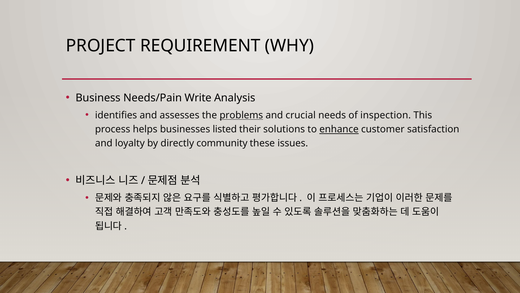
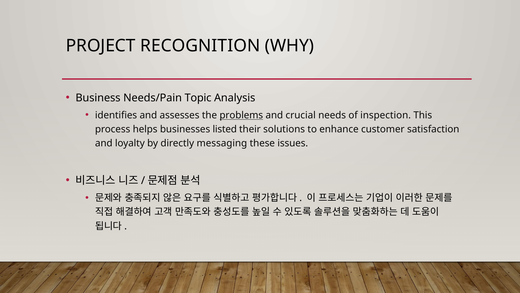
REQUIREMENT: REQUIREMENT -> RECOGNITION
Write: Write -> Topic
enhance underline: present -> none
community: community -> messaging
